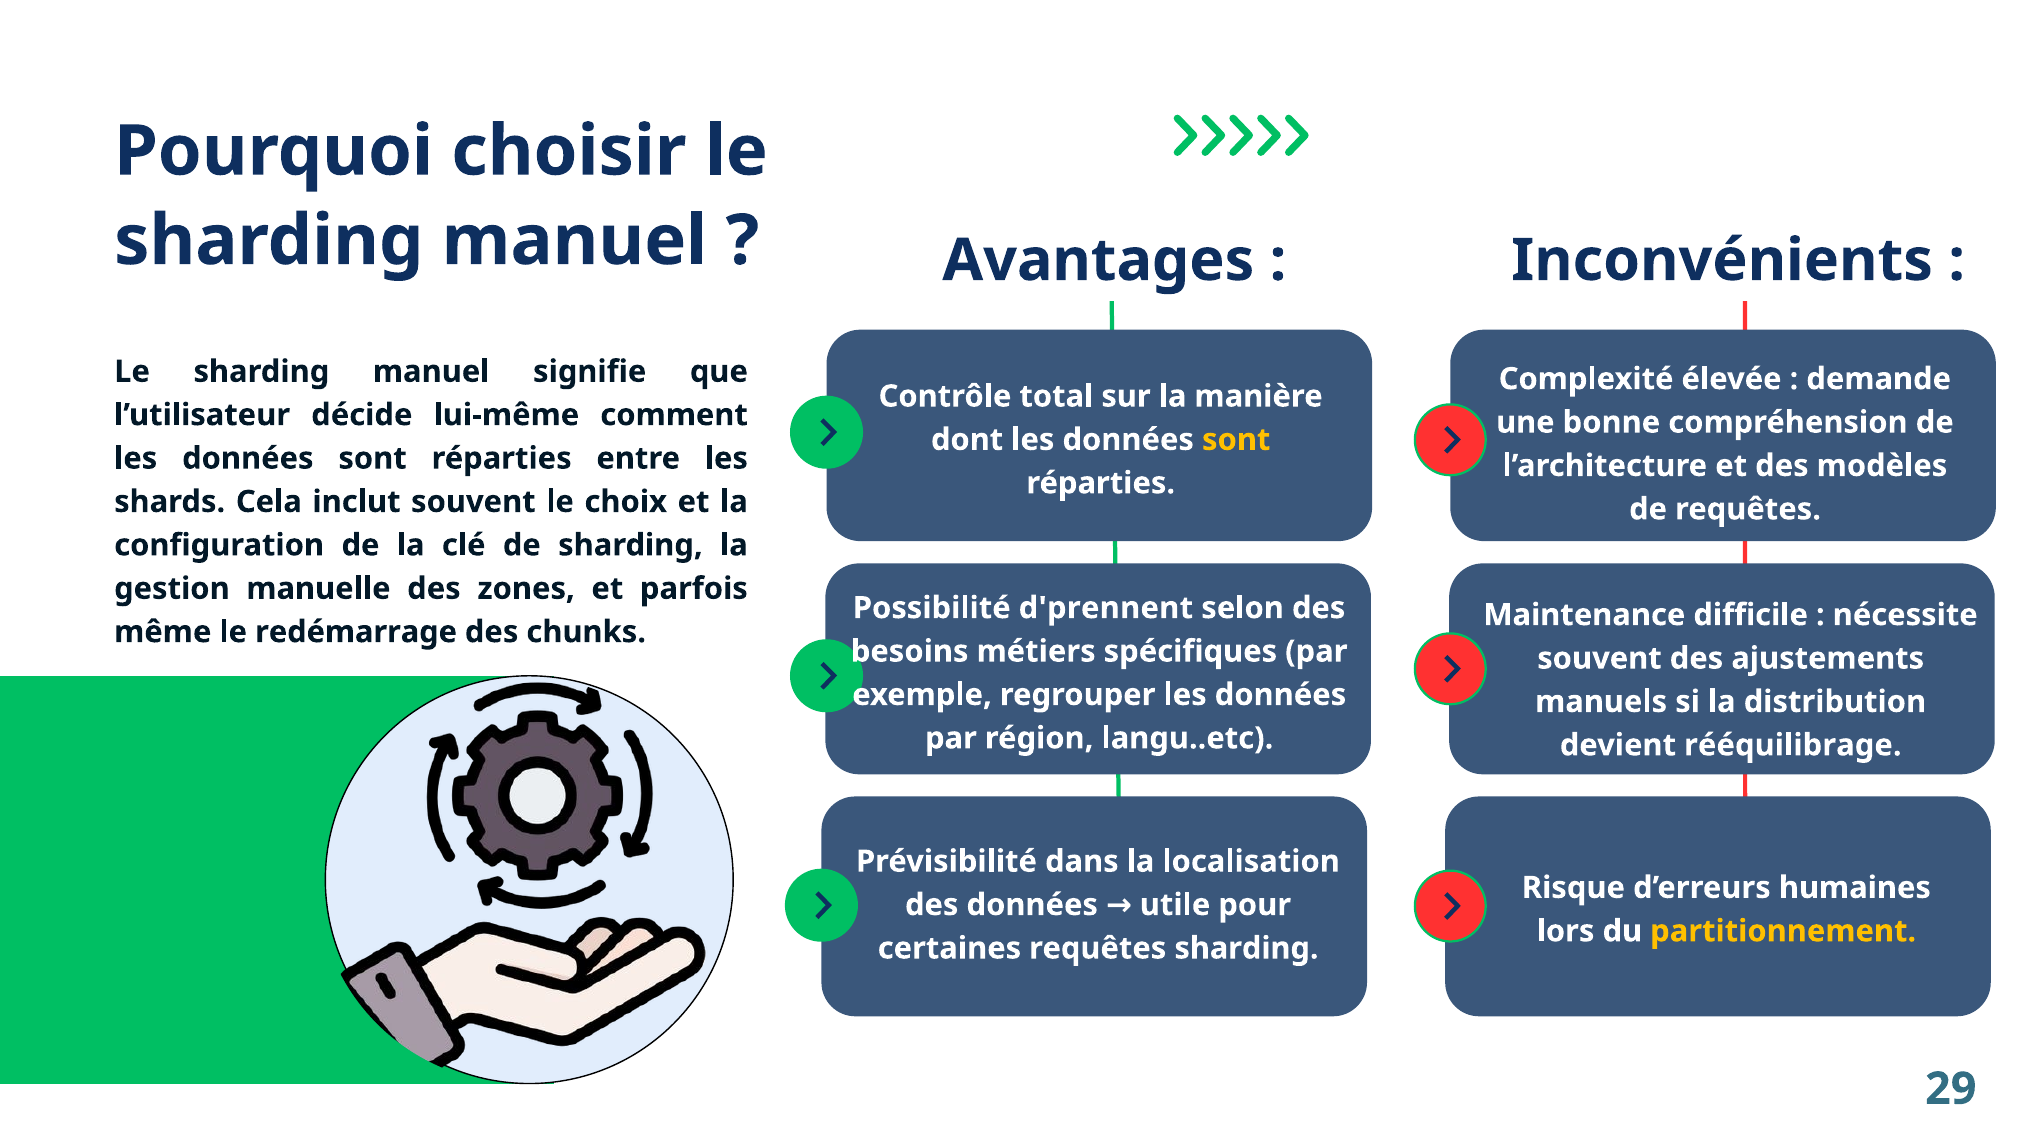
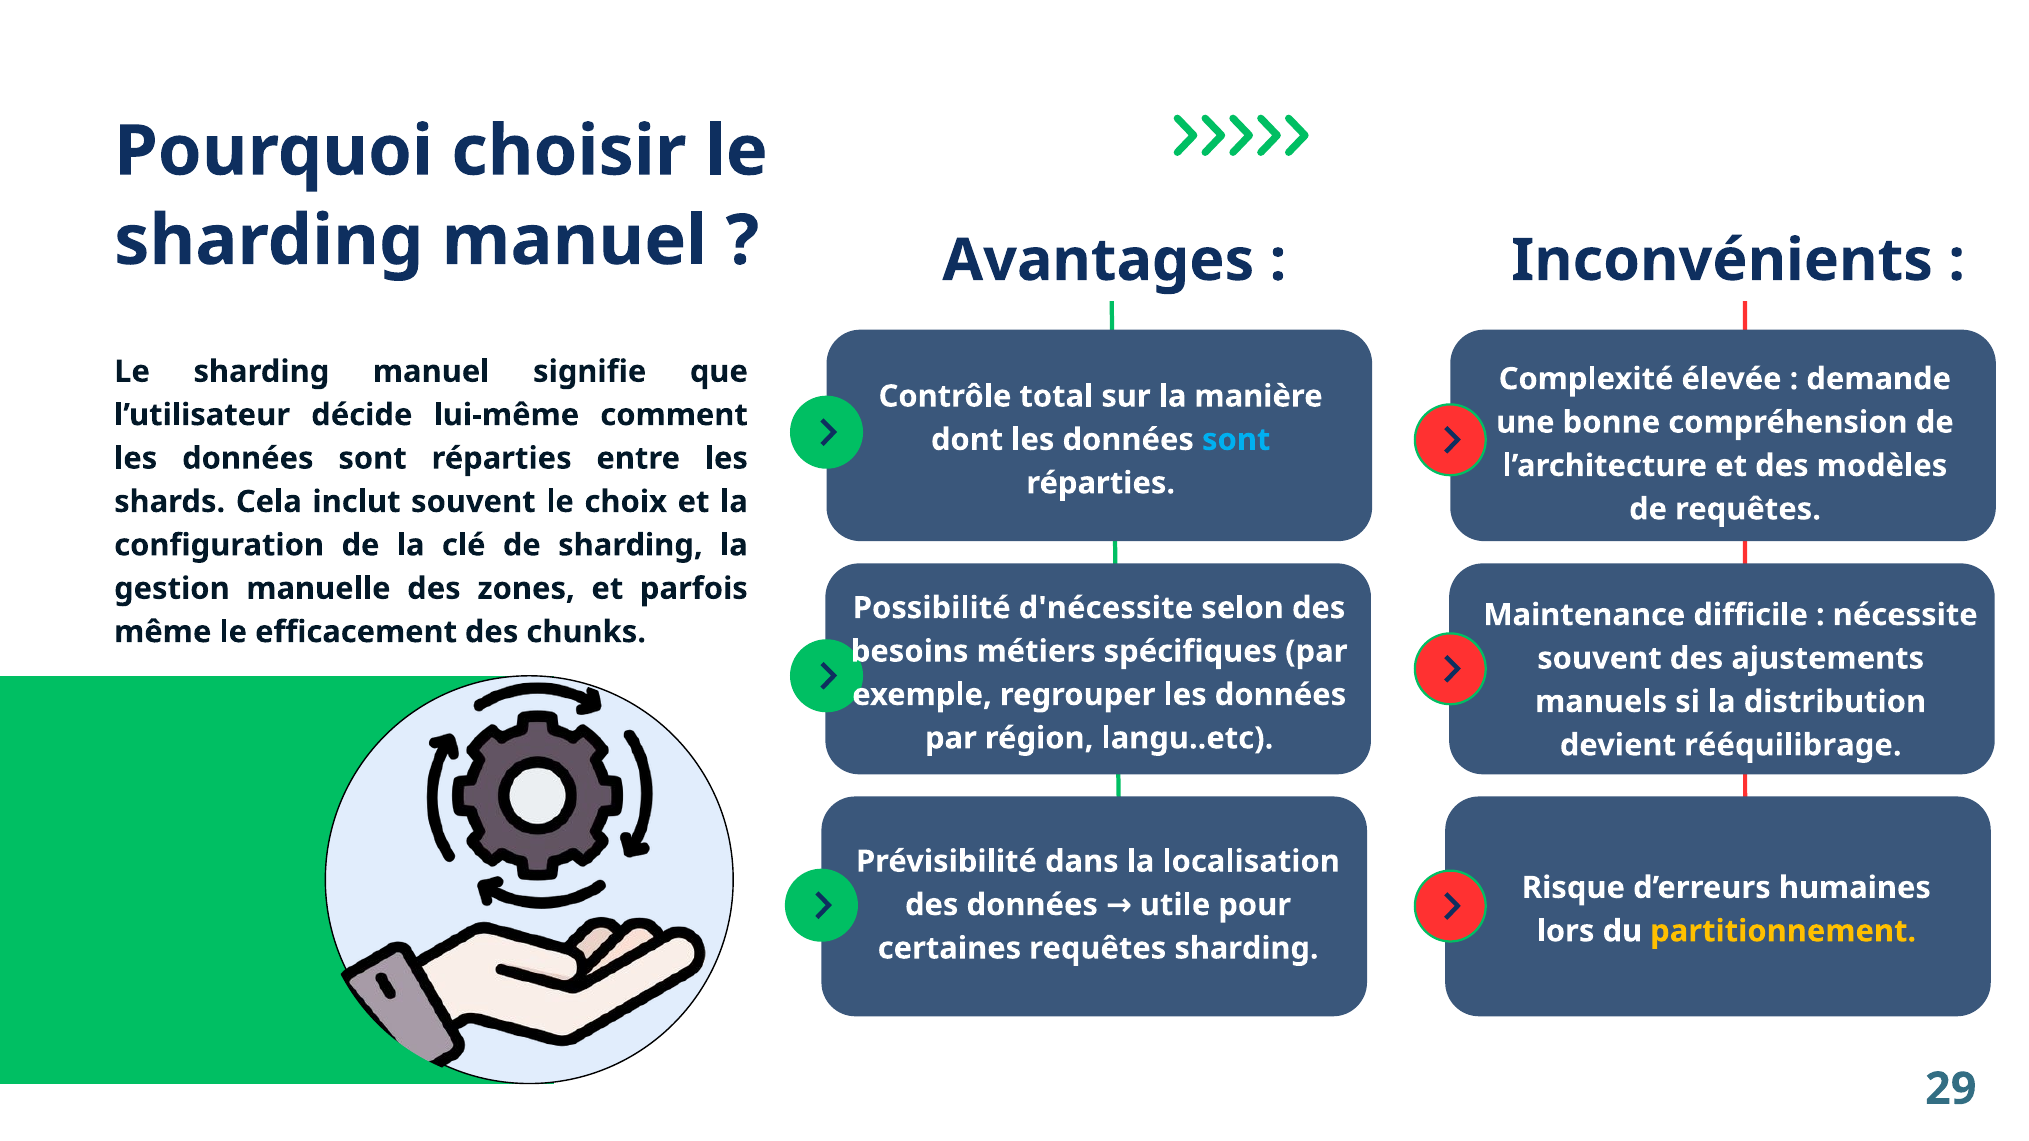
sont at (1236, 440) colour: yellow -> light blue
d'prennent: d'prennent -> d'nécessite
redémarrage: redémarrage -> efficacement
